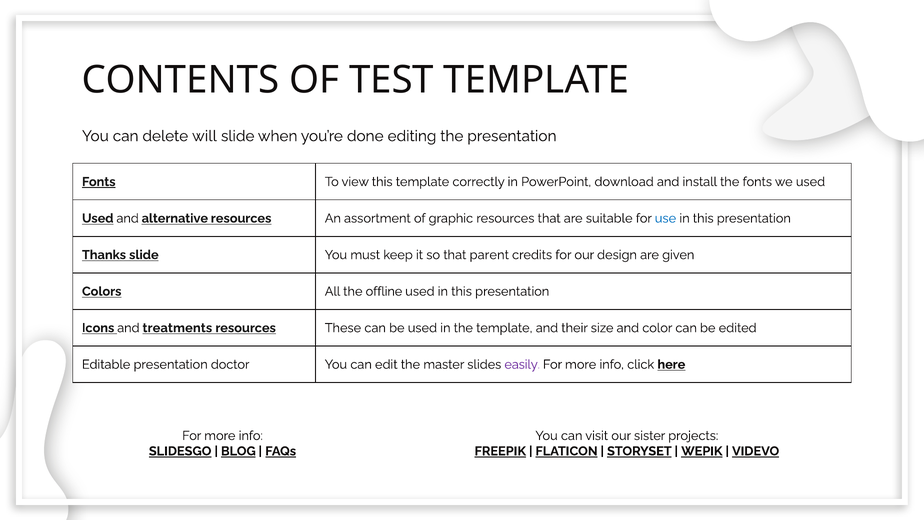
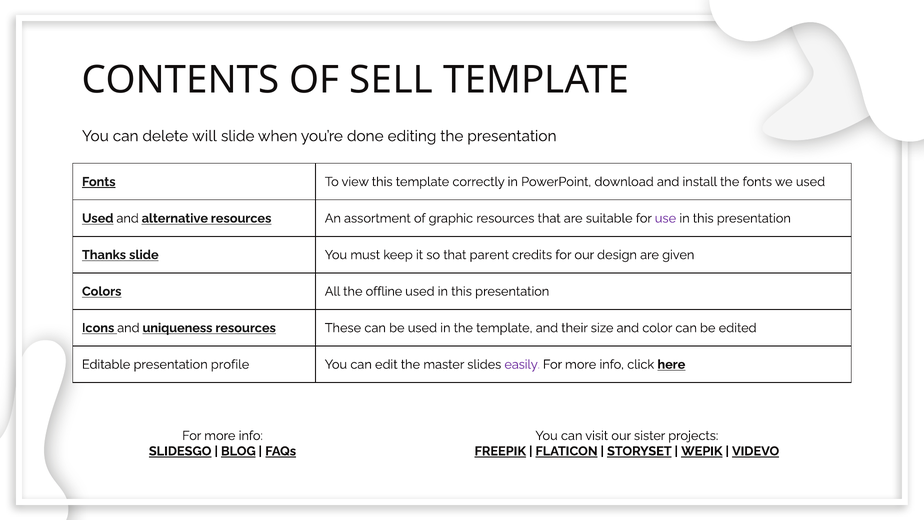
TEST: TEST -> SELL
use colour: blue -> purple
treatments: treatments -> uniqueness
doctor: doctor -> profile
